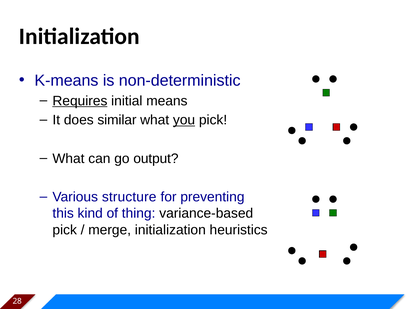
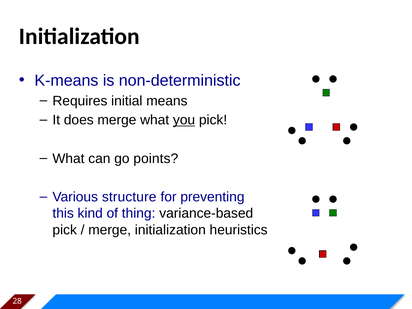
Requires underline: present -> none
does similar: similar -> merge
output: output -> points
